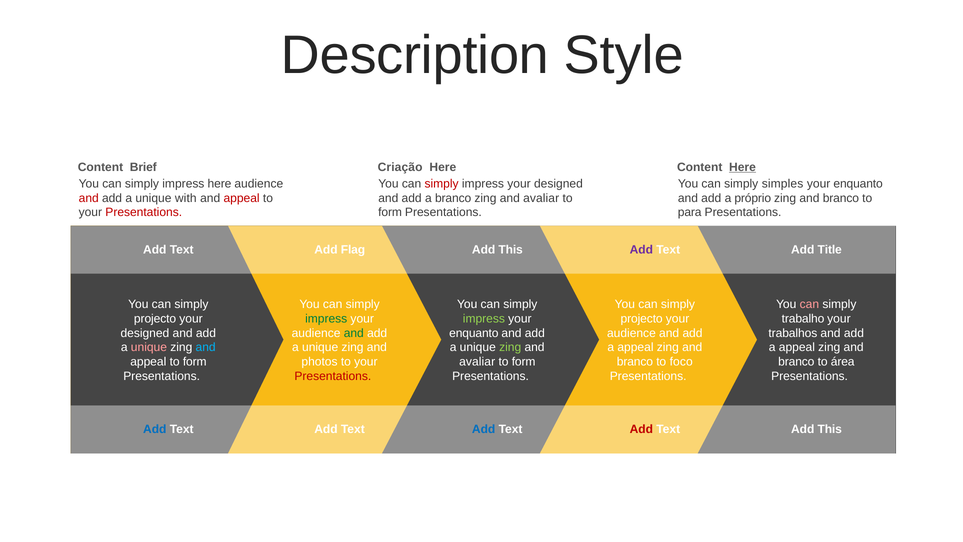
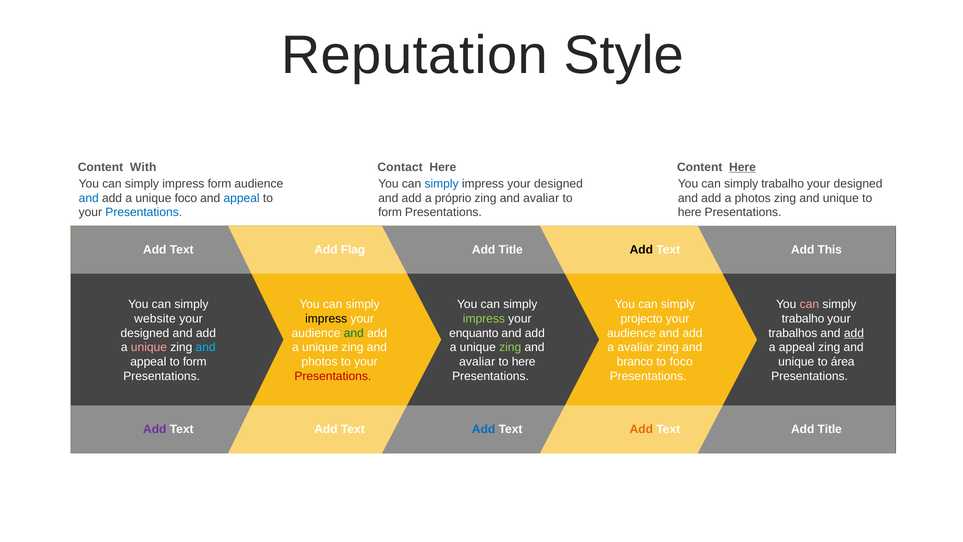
Description: Description -> Reputation
Brief: Brief -> With
Criação: Criação -> Contact
impress here: here -> form
simply at (442, 184) colour: red -> blue
simples at (783, 184): simples -> trabalho
enquanto at (858, 184): enquanto -> designed
and at (89, 198) colour: red -> blue
unique with: with -> foco
appeal at (242, 198) colour: red -> blue
a branco: branco -> próprio
a próprio: próprio -> photos
branco at (841, 198): branco -> unique
Presentations at (144, 212) colour: red -> blue
para at (690, 212): para -> here
This at (511, 249): This -> Title
Add at (641, 249) colour: purple -> black
Title: Title -> This
projecto at (155, 318): projecto -> website
impress at (326, 318) colour: green -> black
add at (854, 333) underline: none -> present
appeal at (635, 347): appeal -> avaliar
form at (524, 362): form -> here
branco at (796, 362): branco -> unique
Add at (155, 429) colour: blue -> purple
Add at (641, 429) colour: red -> orange
Text Add This: This -> Title
